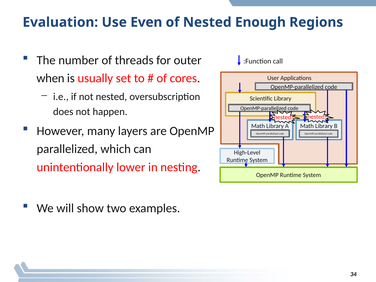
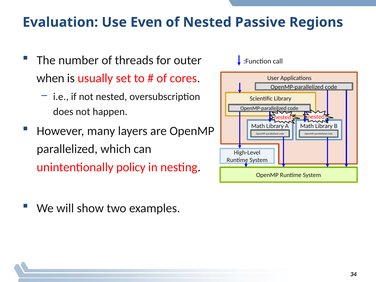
Enough: Enough -> Passive
lower: lower -> policy
